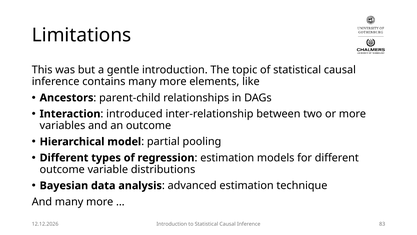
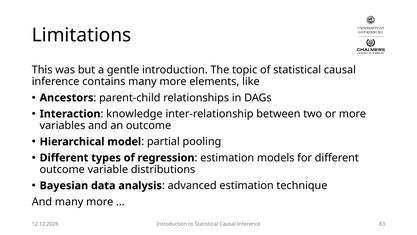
introduced: introduced -> knowledge
